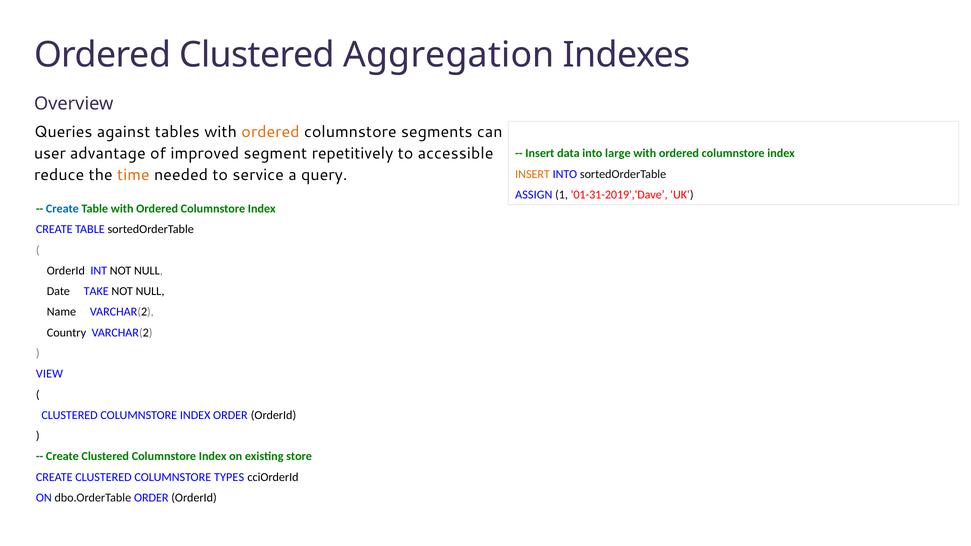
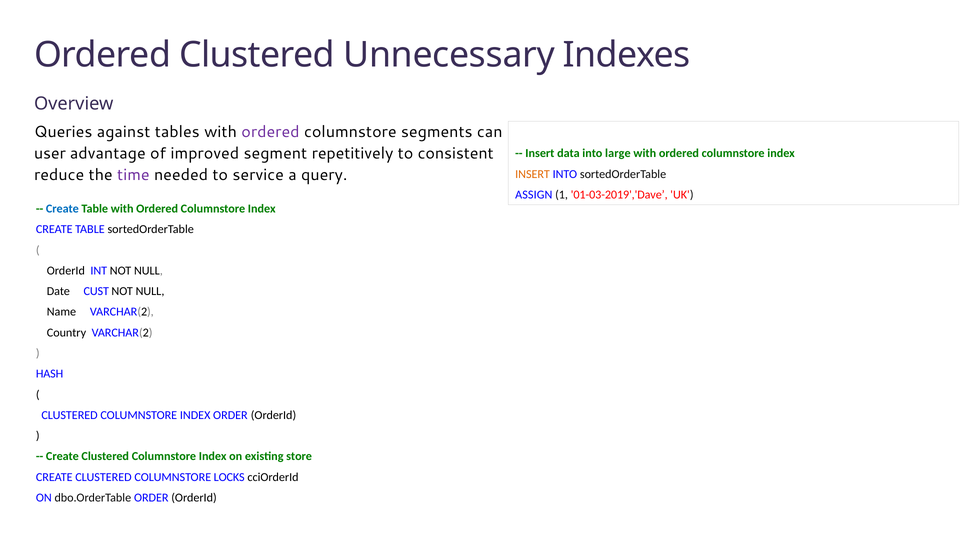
Aggregation: Aggregation -> Unnecessary
ordered at (270, 132) colour: orange -> purple
accessible: accessible -> consistent
time colour: orange -> purple
01-31-2019','Dave: 01-31-2019','Dave -> 01-03-2019','Dave
TAKE: TAKE -> CUST
VIEW: VIEW -> HASH
TYPES: TYPES -> LOCKS
